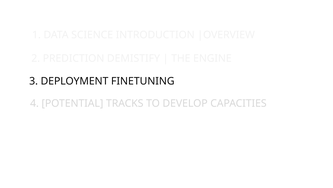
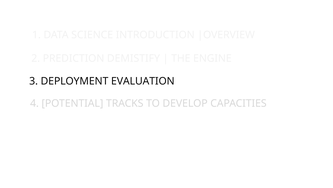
FINETUNING: FINETUNING -> EVALUATION
